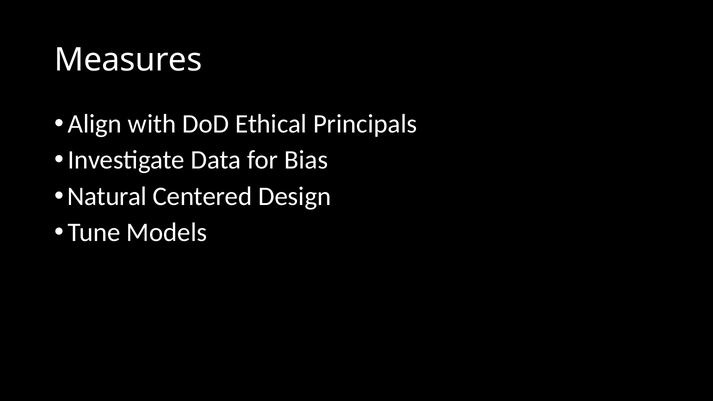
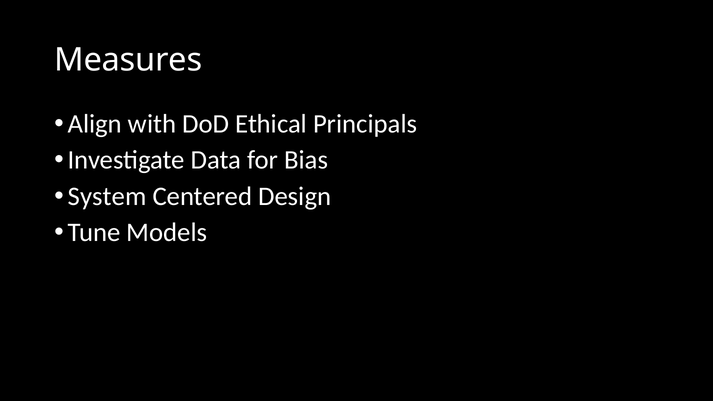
Natural: Natural -> System
